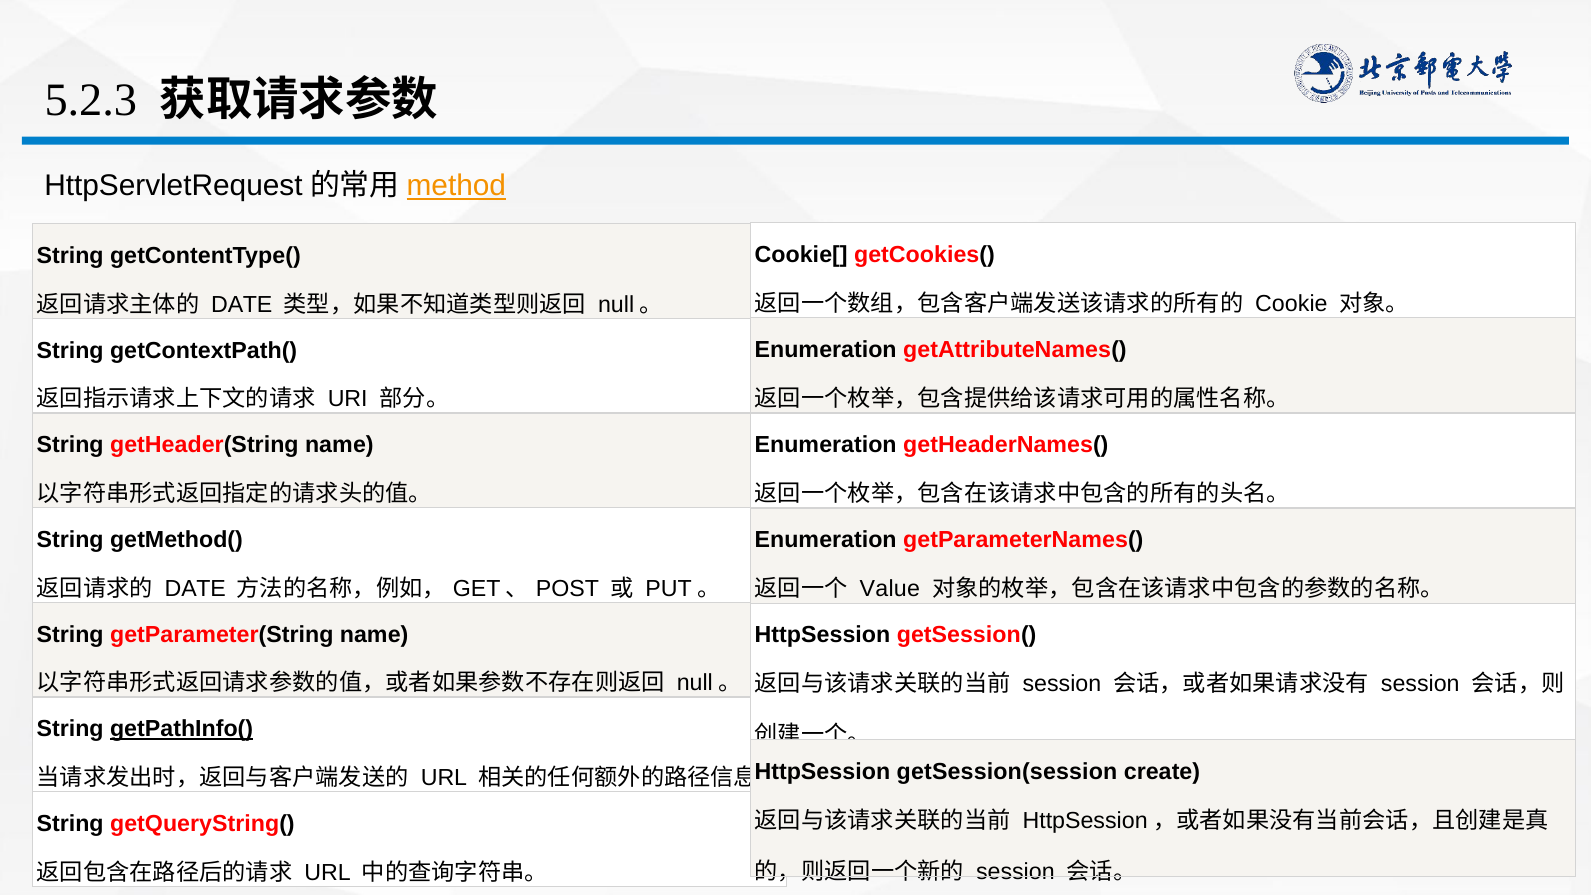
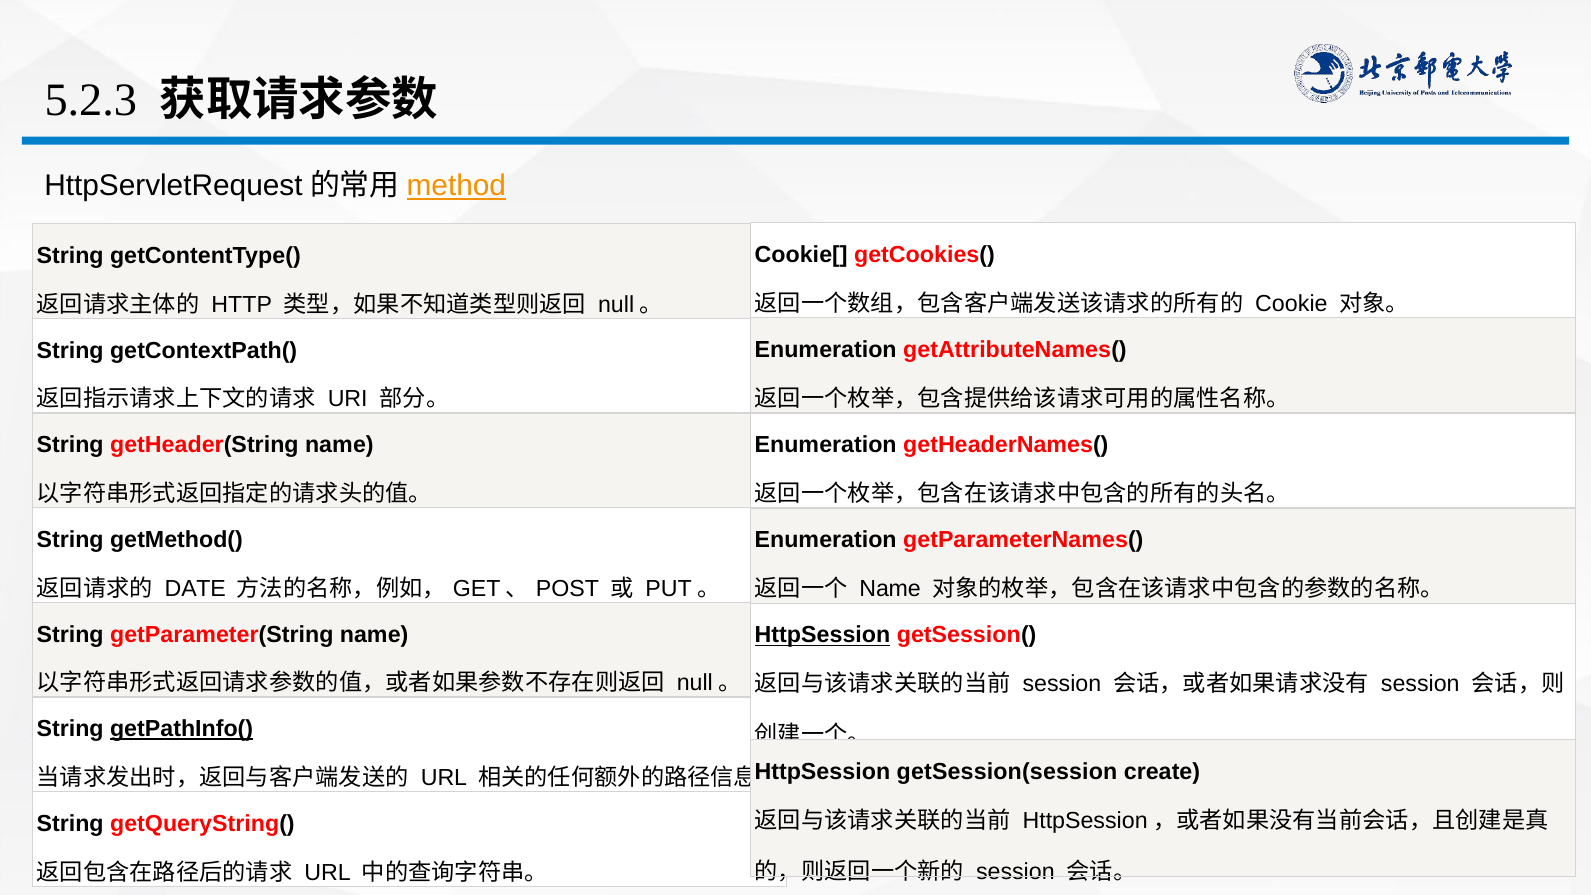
DATE at (242, 305): DATE -> HTTP
Value at (890, 589): Value -> Name
HttpSession at (822, 635) underline: none -> present
